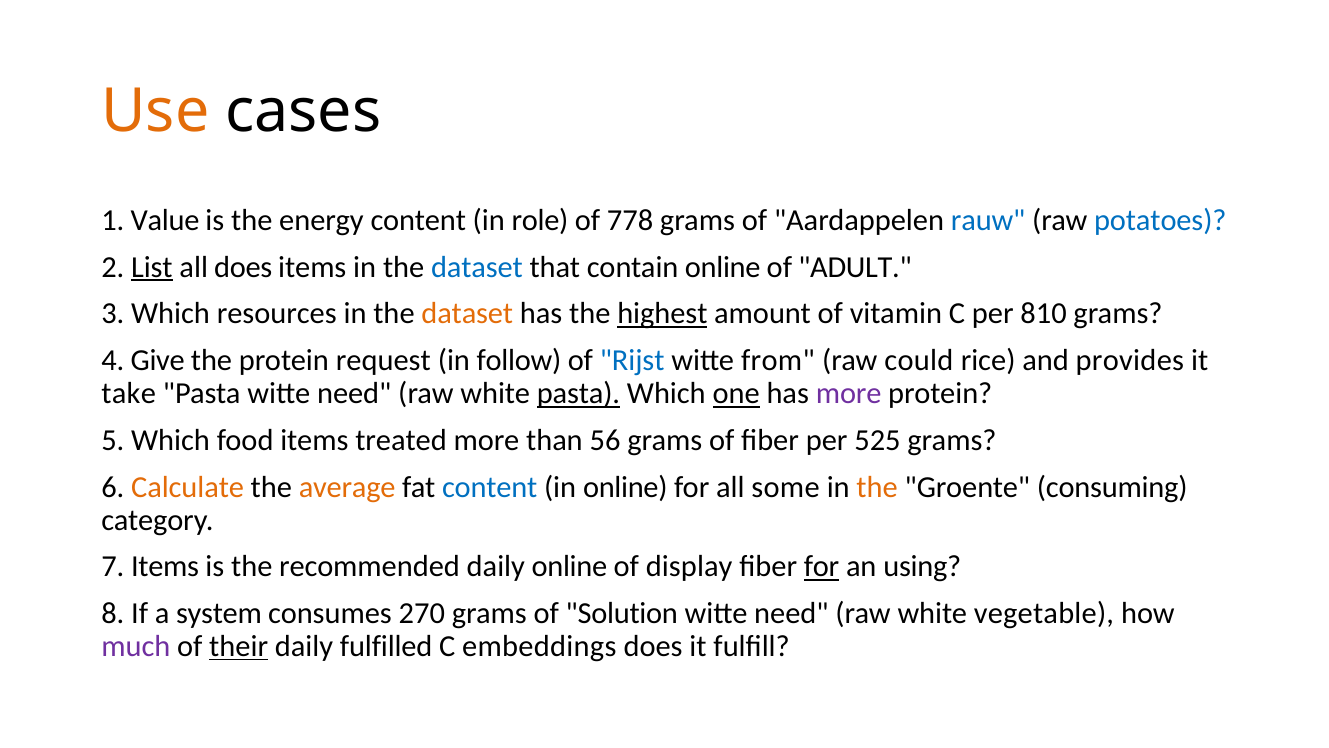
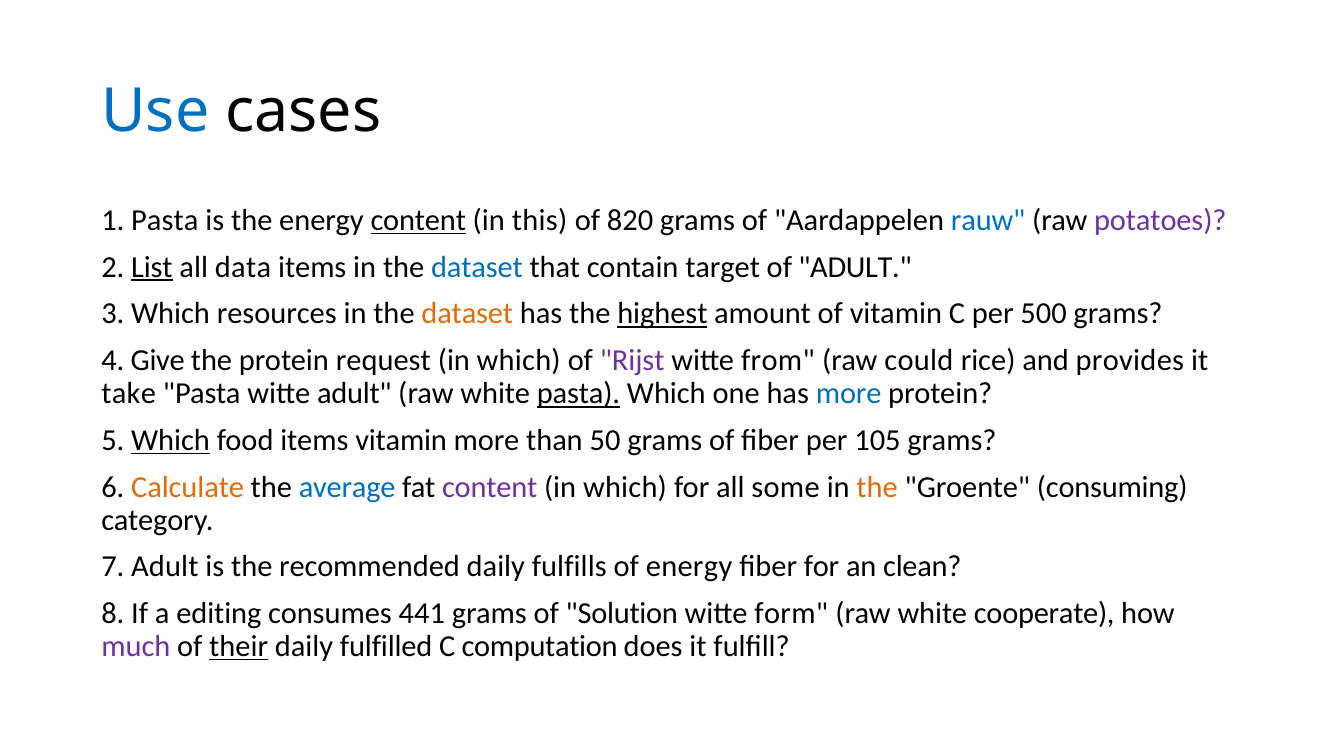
Use colour: orange -> blue
1 Value: Value -> Pasta
content at (418, 220) underline: none -> present
role: role -> this
778: 778 -> 820
potatoes colour: blue -> purple
all does: does -> data
contain online: online -> target
810: 810 -> 500
follow at (519, 360): follow -> which
Rijst colour: blue -> purple
Pasta witte need: need -> adult
one underline: present -> none
more at (849, 393) colour: purple -> blue
Which at (171, 440) underline: none -> present
items treated: treated -> vitamin
56: 56 -> 50
525: 525 -> 105
average colour: orange -> blue
content at (490, 487) colour: blue -> purple
online at (625, 487): online -> which
7 Items: Items -> Adult
daily online: online -> fulfills
of display: display -> energy
for at (822, 566) underline: present -> none
using: using -> clean
system: system -> editing
270: 270 -> 441
need at (791, 613): need -> form
vegetable: vegetable -> cooperate
embeddings: embeddings -> computation
